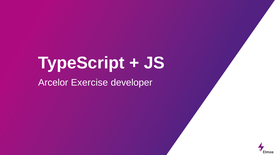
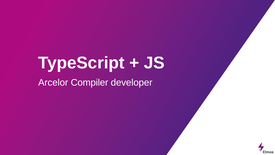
Exercise: Exercise -> Compiler
